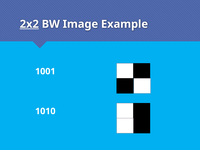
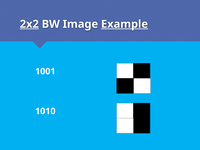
Example underline: none -> present
